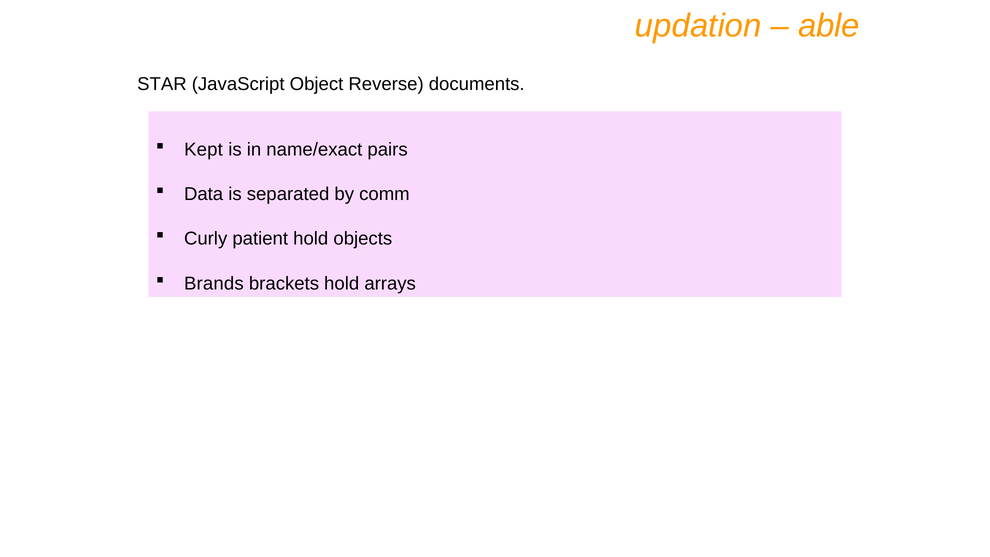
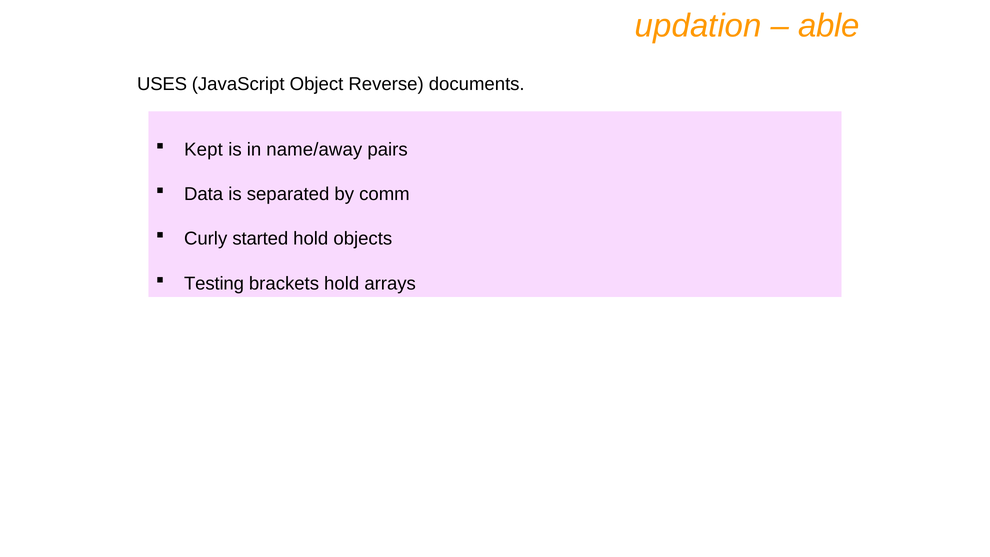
STAR: STAR -> USES
name/exact: name/exact -> name/away
patient: patient -> started
Brands: Brands -> Testing
